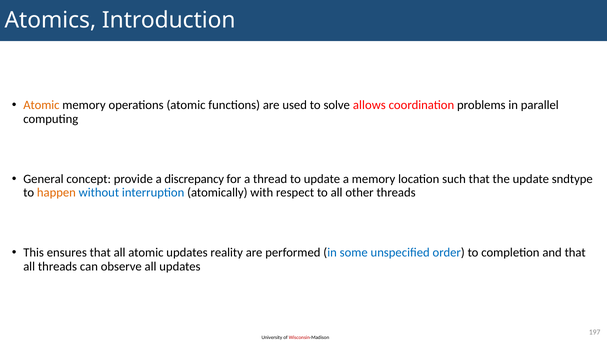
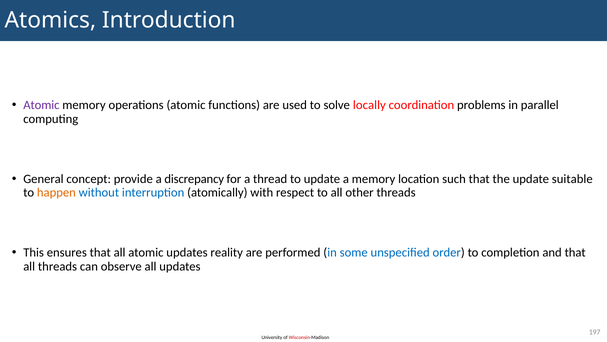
Atomic at (41, 105) colour: orange -> purple
allows: allows -> locally
sndtype: sndtype -> suitable
